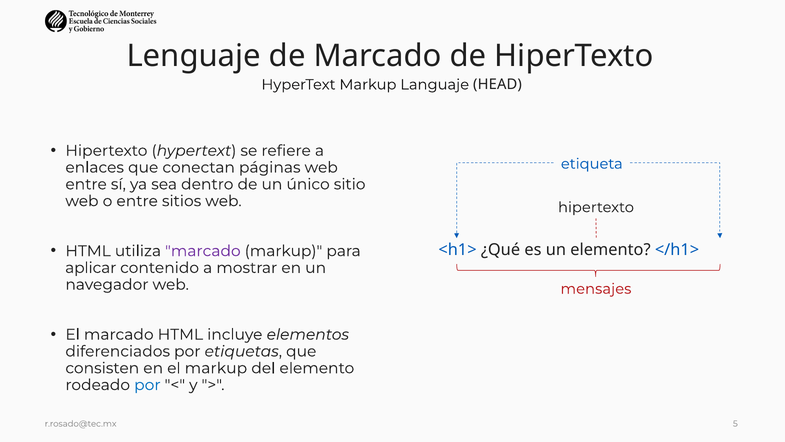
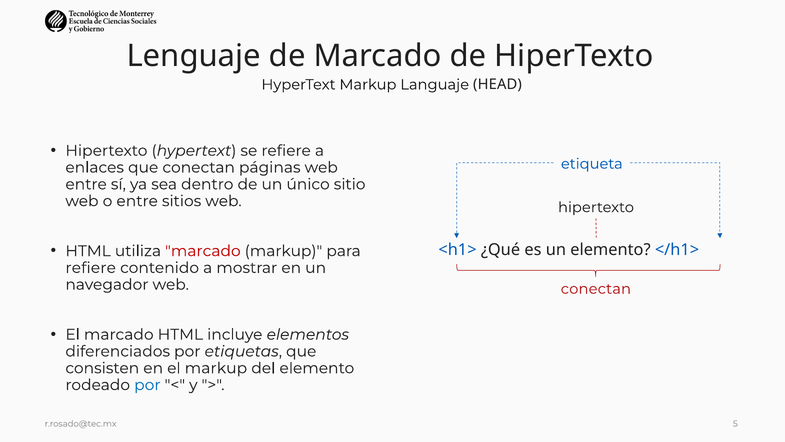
marcado at (203, 251) colour: purple -> red
aplicar at (91, 268): aplicar -> refiere
mensajes at (596, 289): mensajes -> conectan
